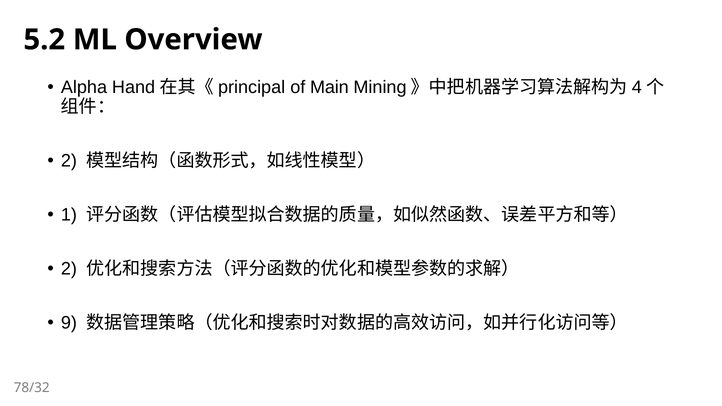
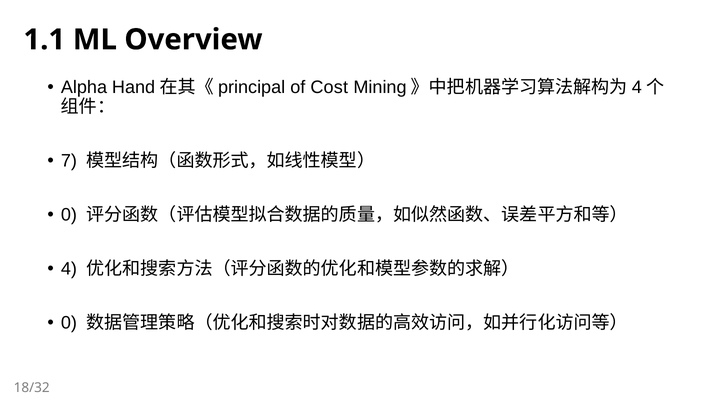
5.2: 5.2 -> 1.1
Main: Main -> Cost
2 at (69, 161): 2 -> 7
1 at (69, 215): 1 -> 0
2 at (69, 269): 2 -> 4
9 at (69, 323): 9 -> 0
78/32: 78/32 -> 18/32
